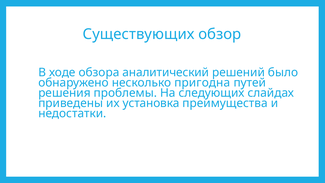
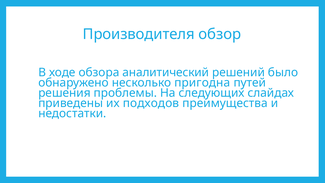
Существующих: Существующих -> Производителя
установка: установка -> подходов
